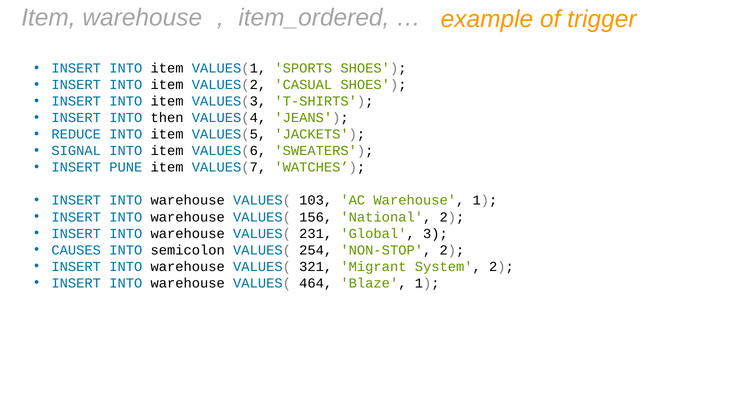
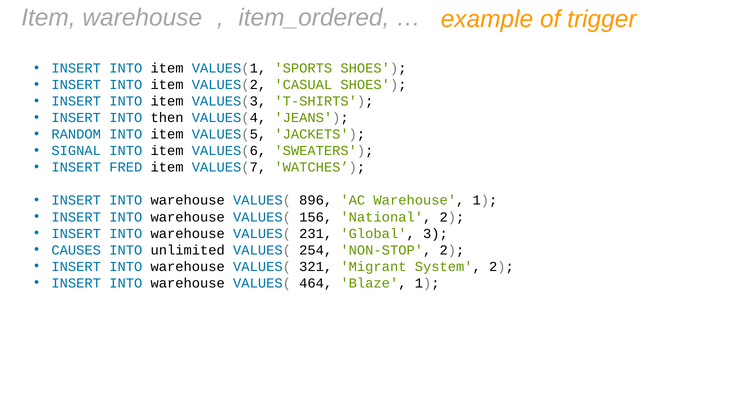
REDUCE: REDUCE -> RANDOM
PUNE: PUNE -> FRED
103: 103 -> 896
semicolon: semicolon -> unlimited
